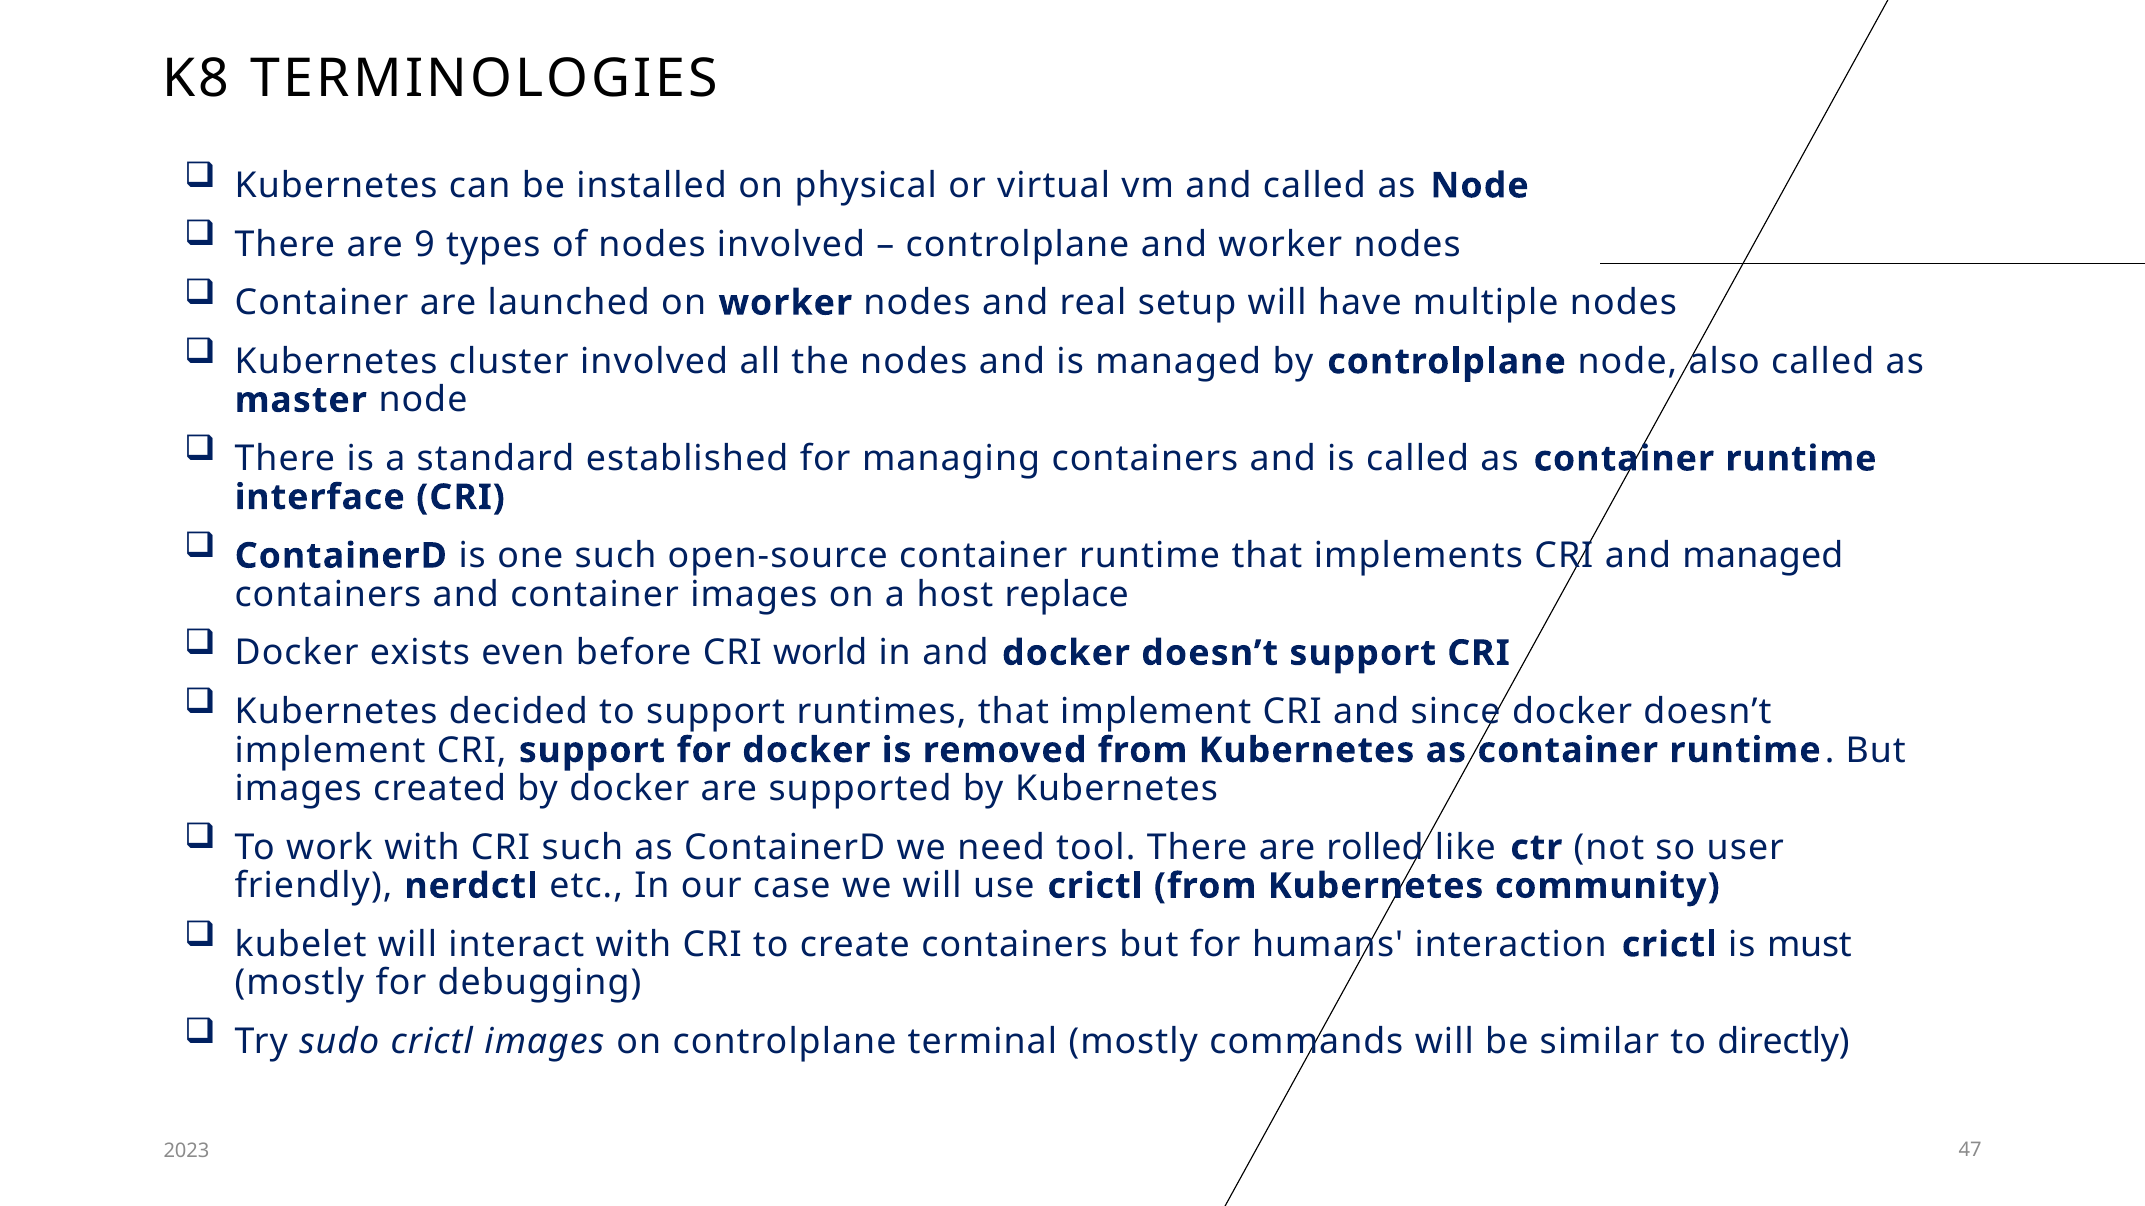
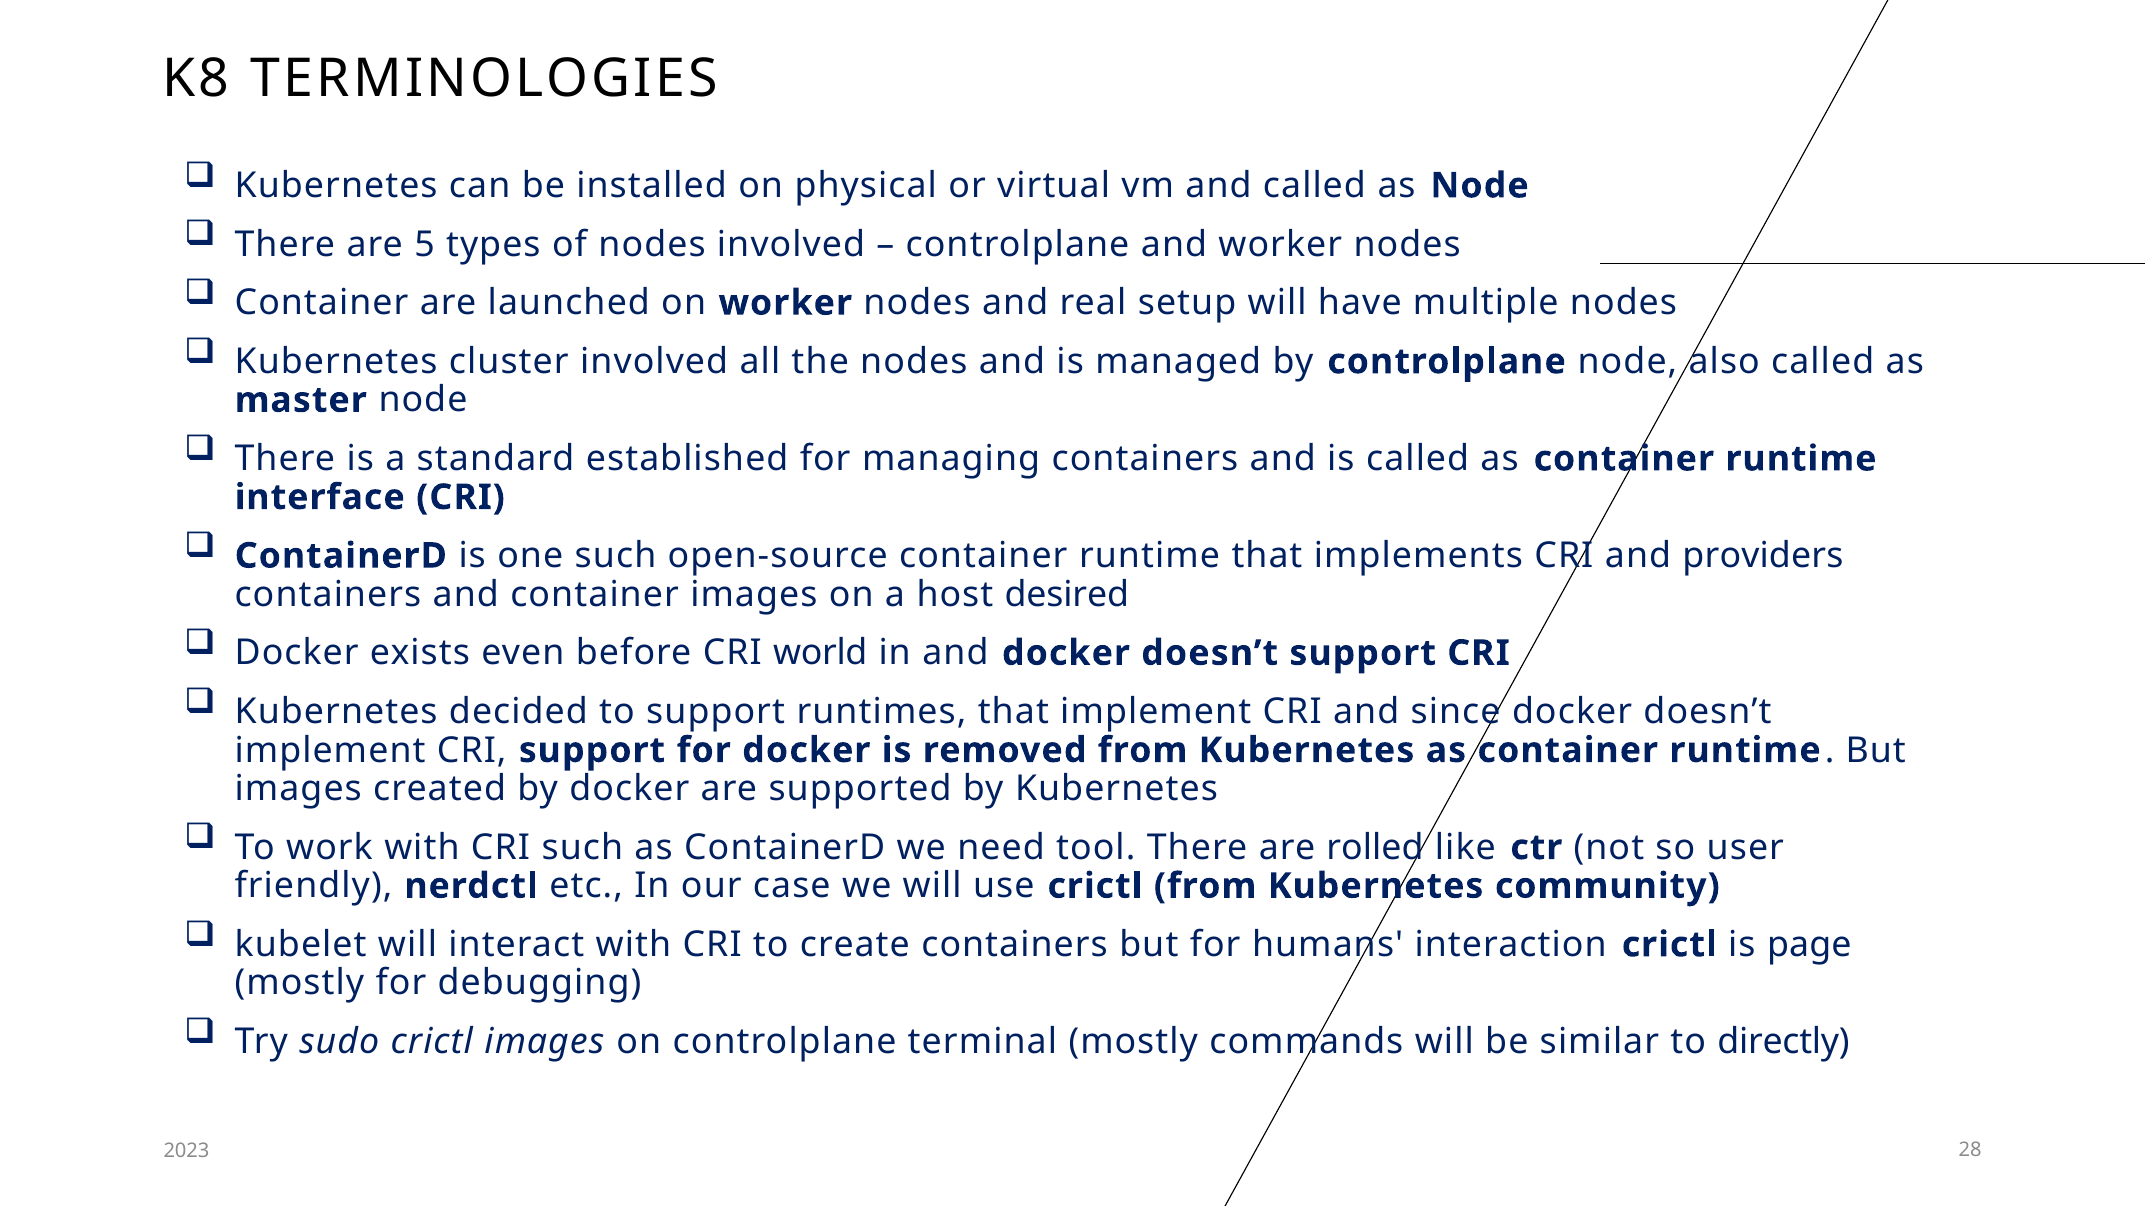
9: 9 -> 5
and managed: managed -> providers
replace: replace -> desired
must: must -> page
47: 47 -> 28
